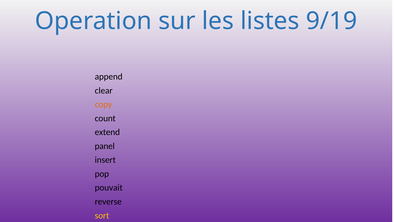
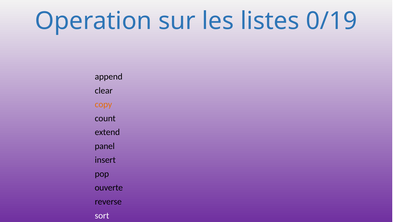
9/19: 9/19 -> 0/19
pouvait: pouvait -> ouverte
sort colour: yellow -> white
